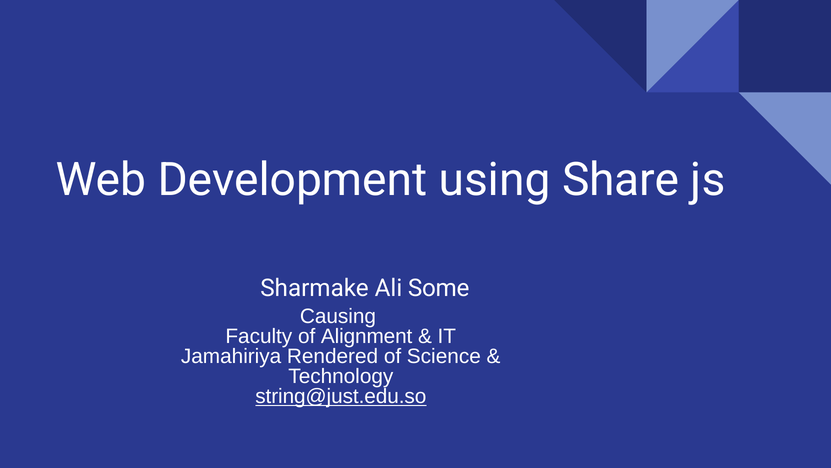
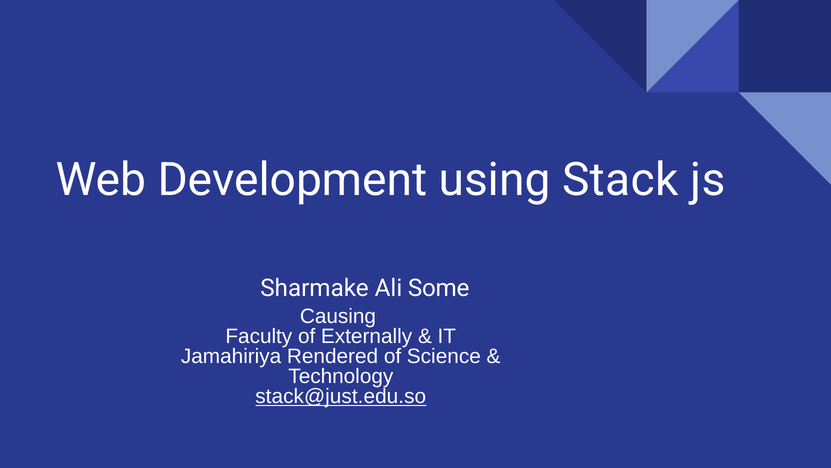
Share: Share -> Stack
Alignment: Alignment -> Externally
string@just.edu.so: string@just.edu.so -> stack@just.edu.so
